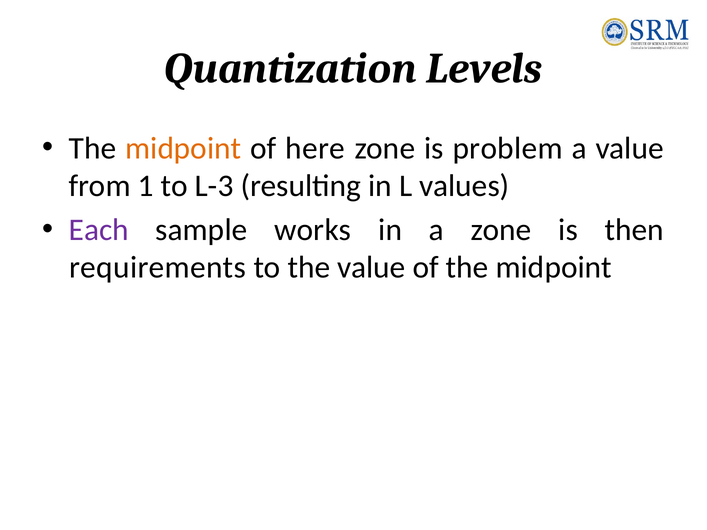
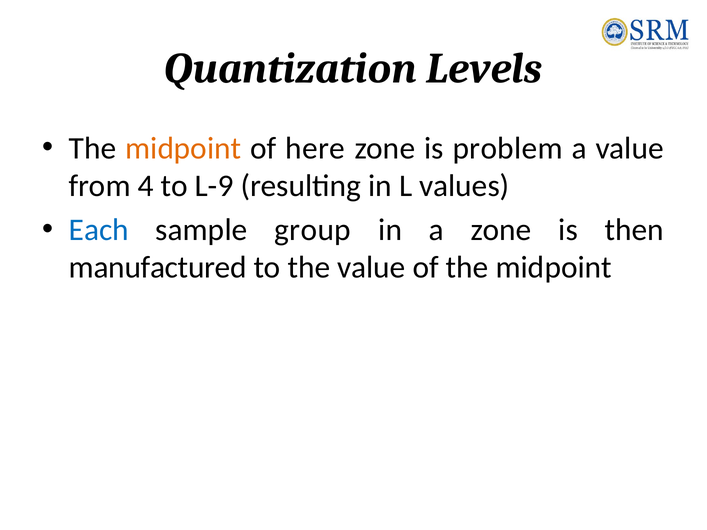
1: 1 -> 4
L-3: L-3 -> L-9
Each colour: purple -> blue
works: works -> group
requirements: requirements -> manufactured
